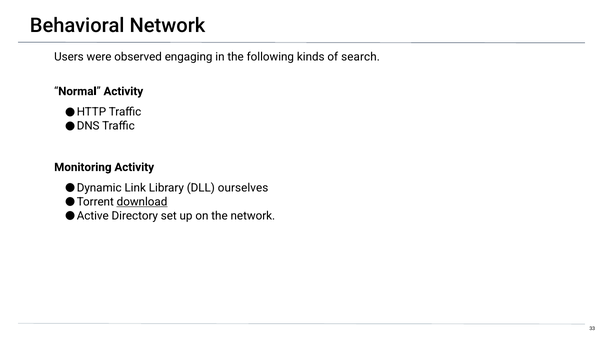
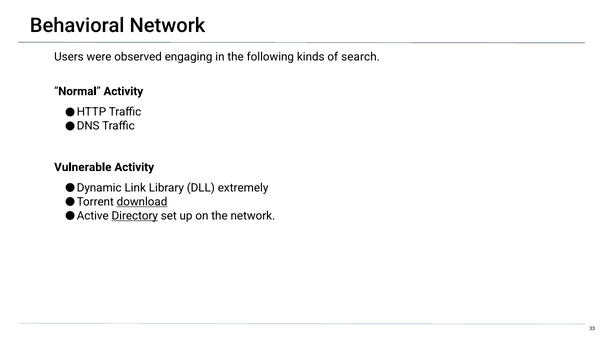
Monitoring: Monitoring -> Vulnerable
ourselves: ourselves -> extremely
Directory underline: none -> present
